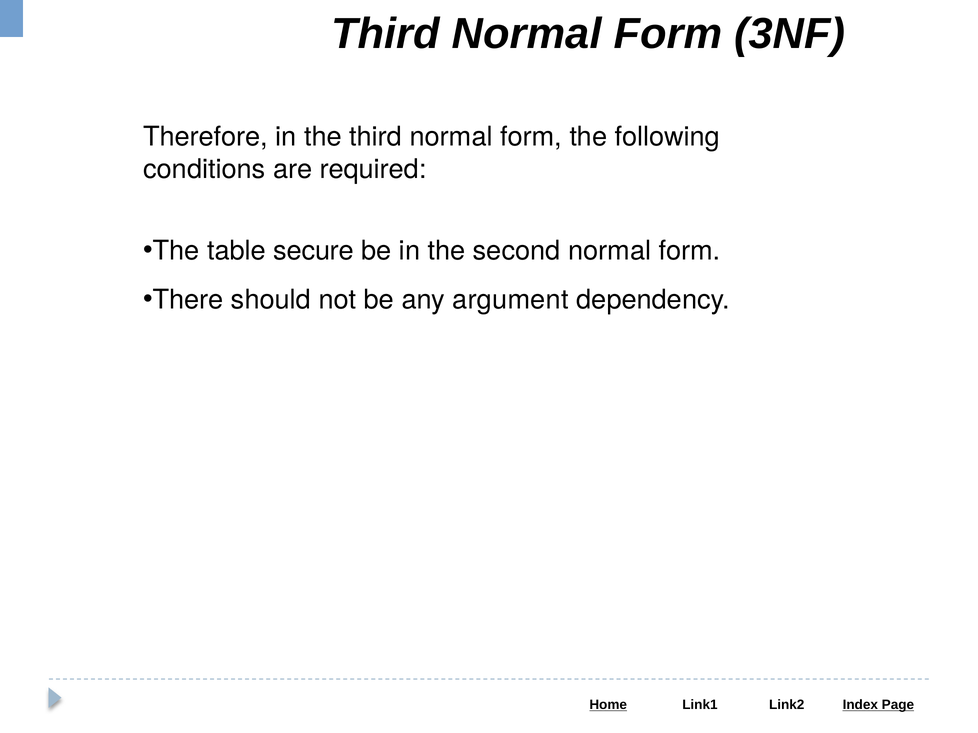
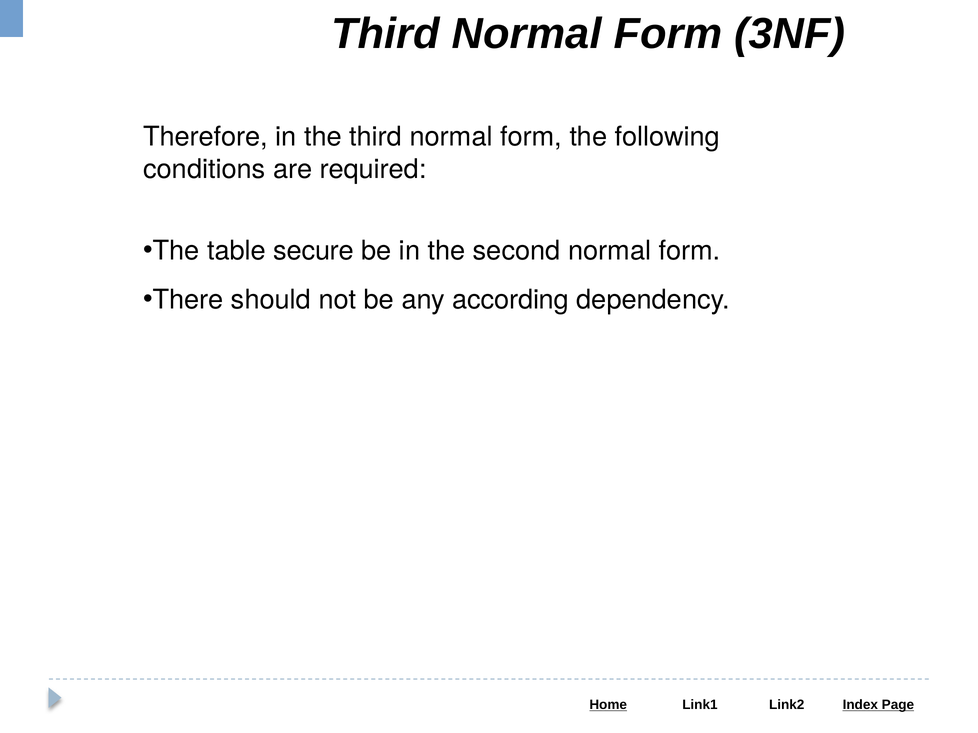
argument: argument -> according
